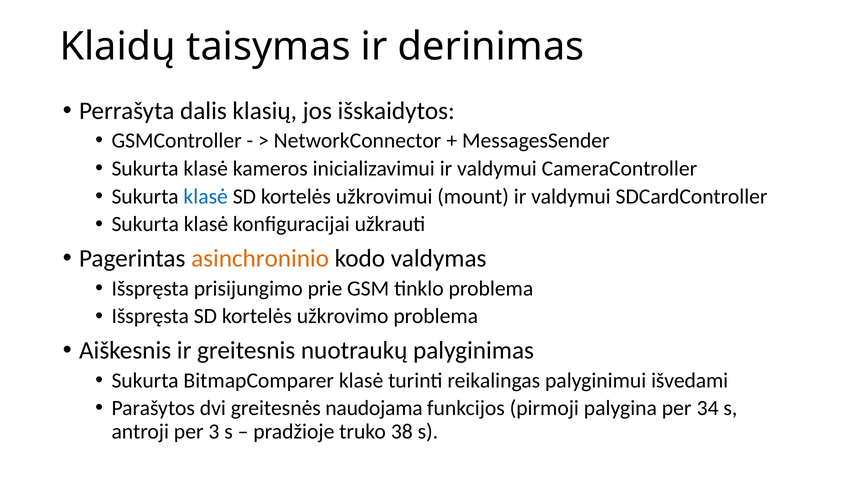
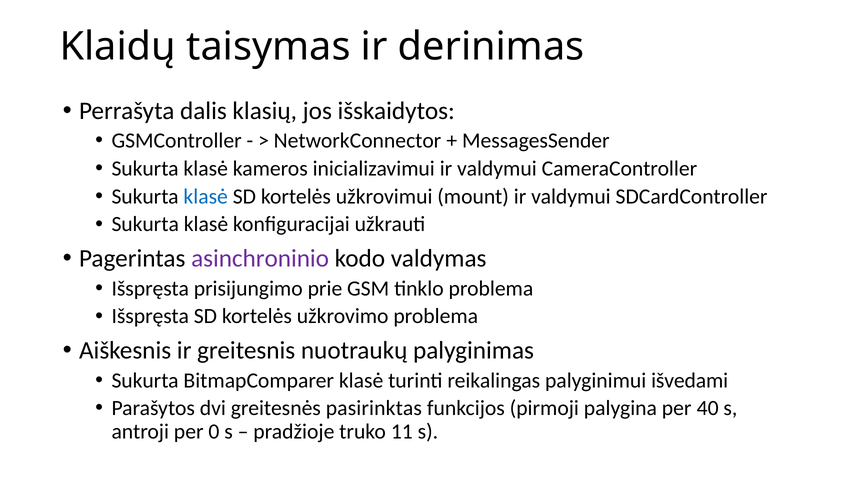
asinchroninio colour: orange -> purple
naudojama: naudojama -> pasirinktas
34: 34 -> 40
3: 3 -> 0
38: 38 -> 11
